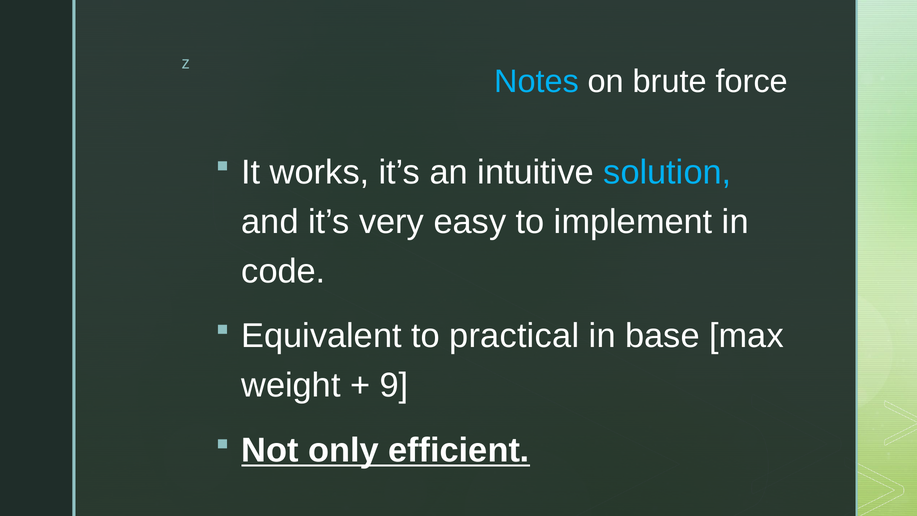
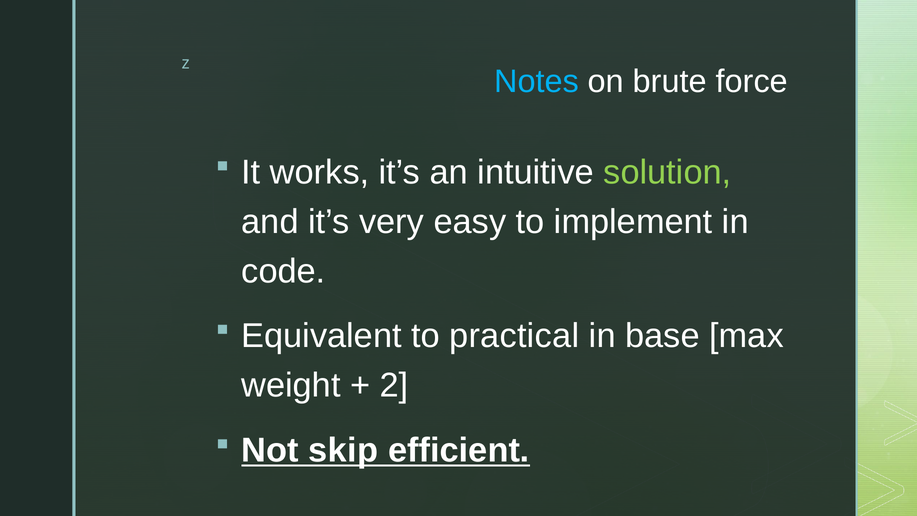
solution colour: light blue -> light green
9: 9 -> 2
only: only -> skip
